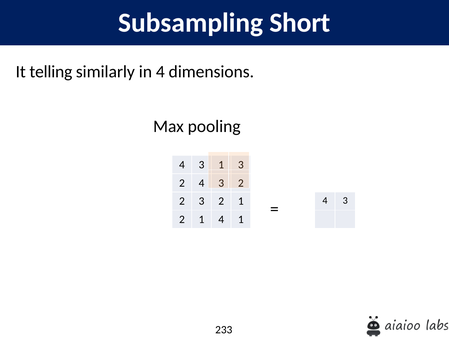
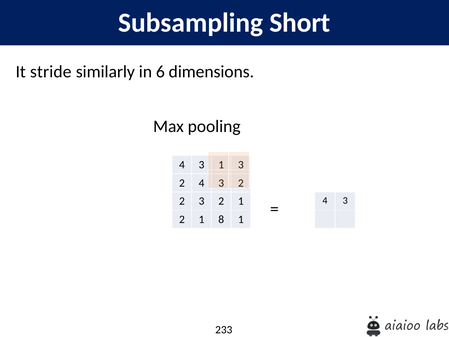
telling: telling -> stride
in 4: 4 -> 6
2 1 4: 4 -> 8
